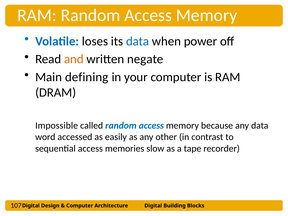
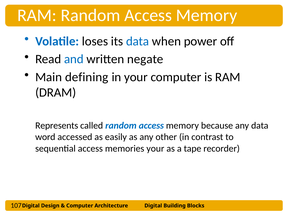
and colour: orange -> blue
Impossible: Impossible -> Represents
memories slow: slow -> your
